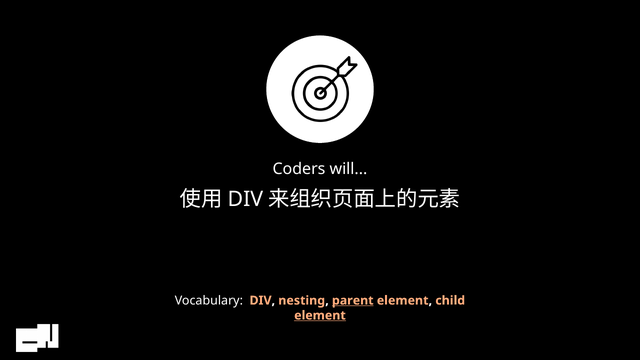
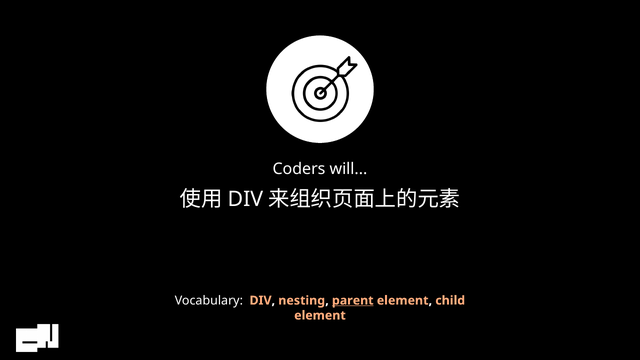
element at (320, 315) underline: present -> none
